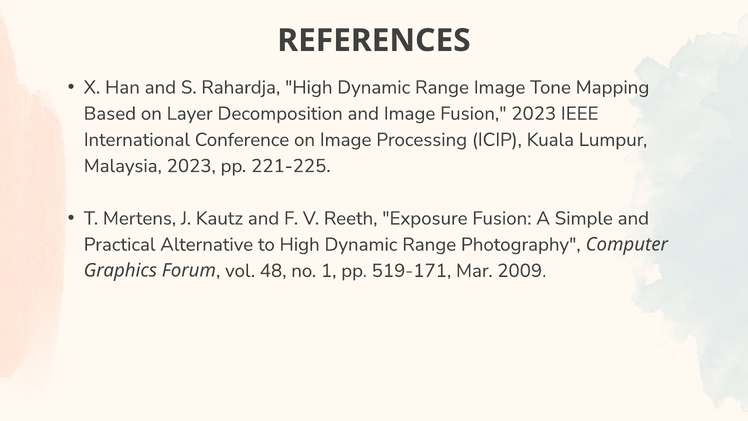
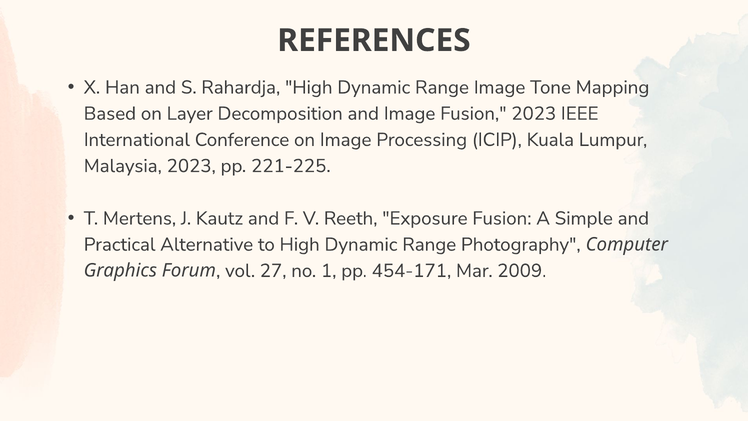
48: 48 -> 27
519-171: 519-171 -> 454-171
